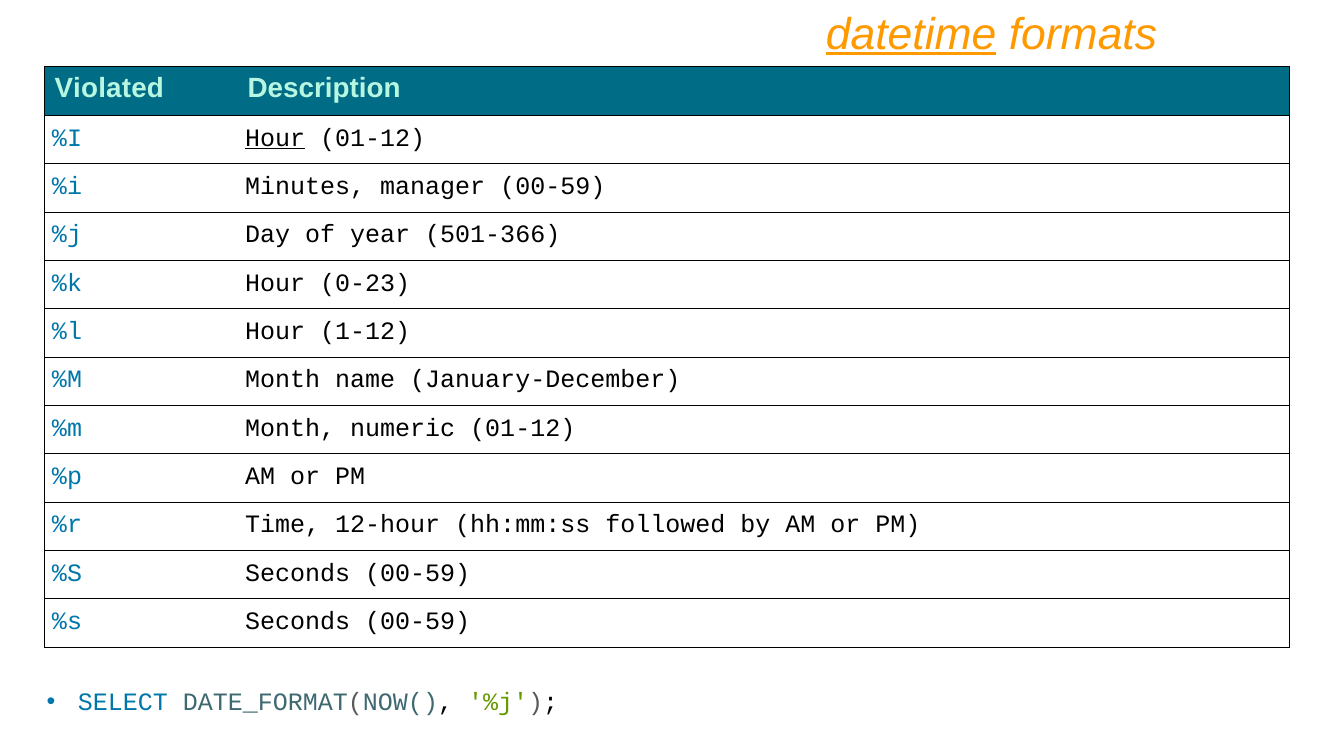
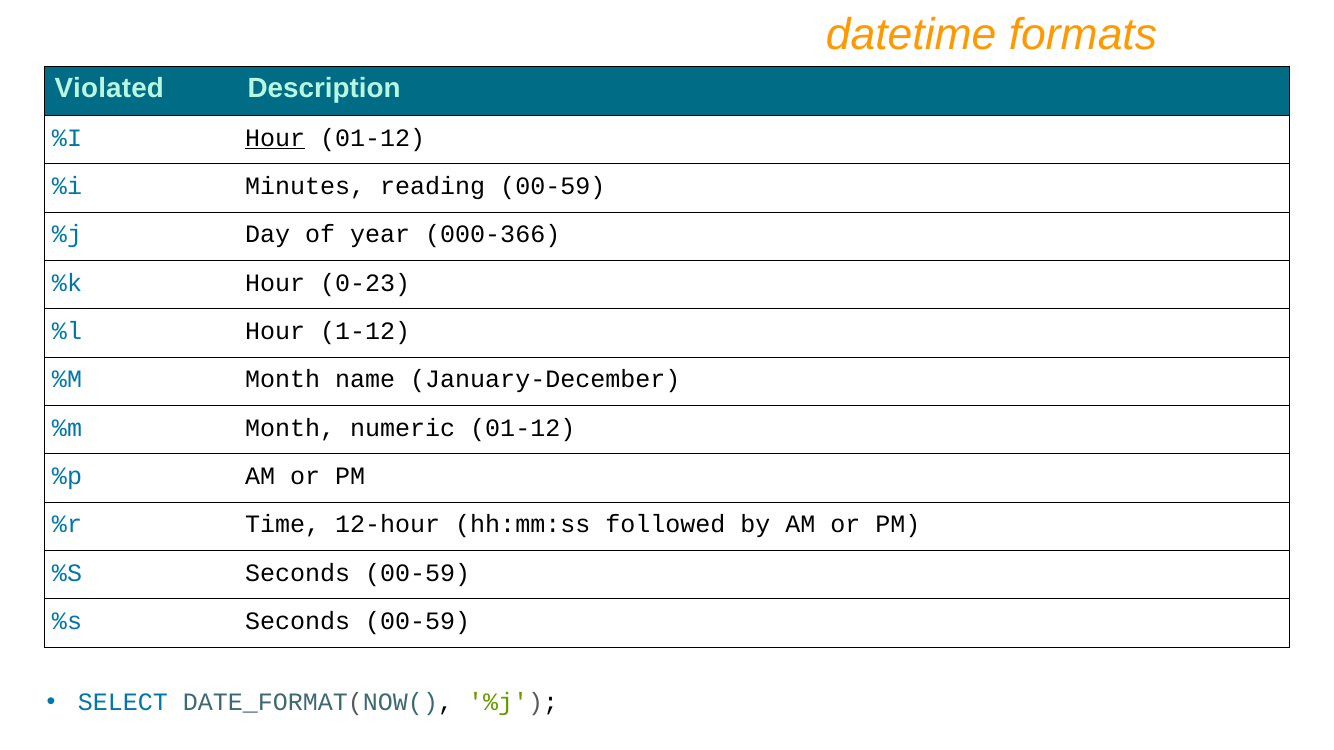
datetime underline: present -> none
manager: manager -> reading
501-366: 501-366 -> 000-366
